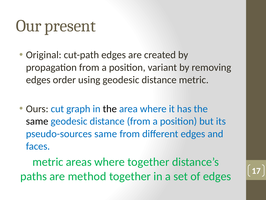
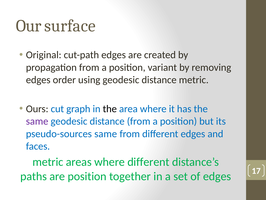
present: present -> surface
same at (37, 121) colour: black -> purple
where together: together -> different
are method: method -> position
